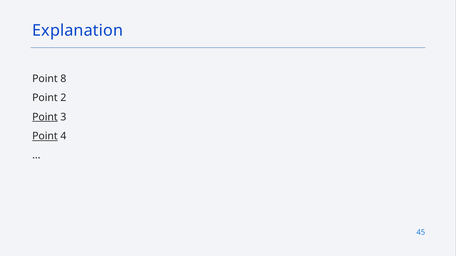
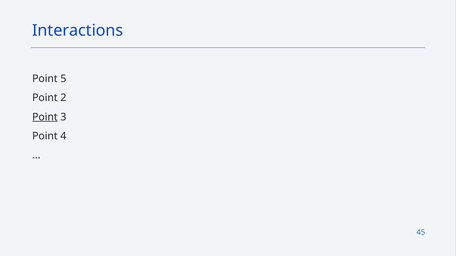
Explanation: Explanation -> Interactions
8: 8 -> 5
Point at (45, 136) underline: present -> none
